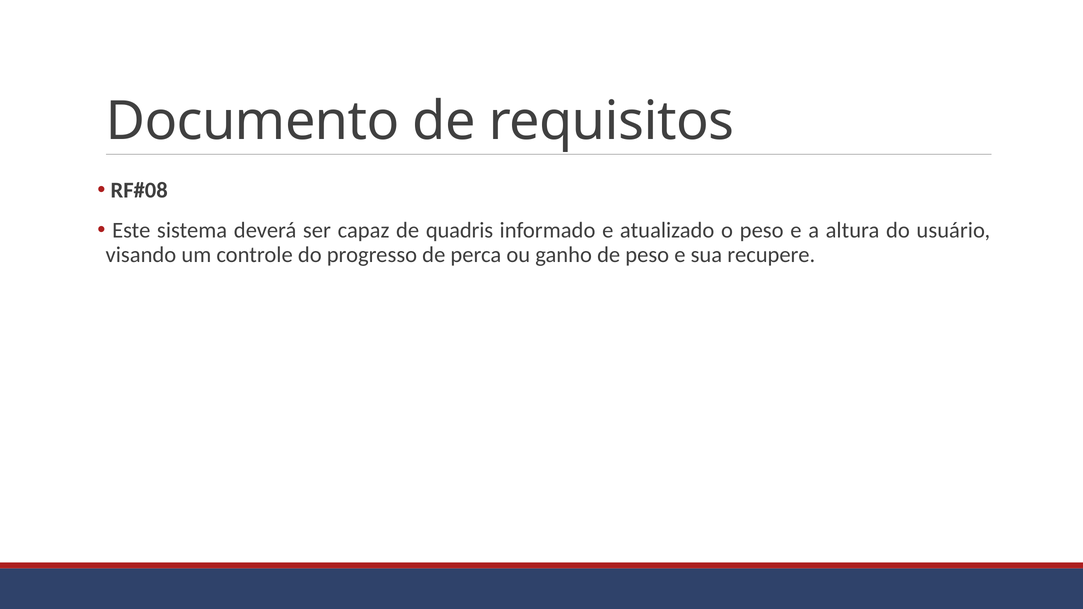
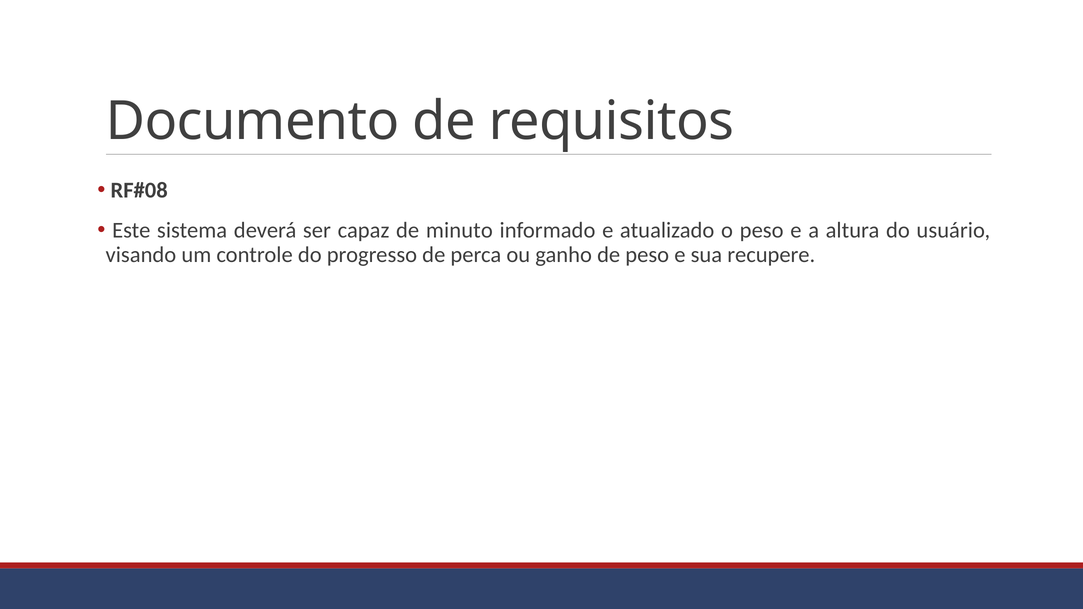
quadris: quadris -> minuto
